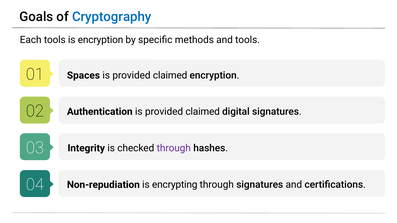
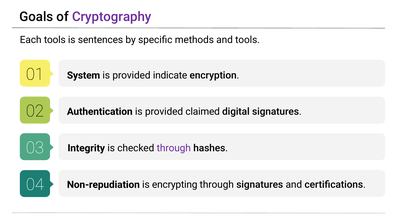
Cryptography colour: blue -> purple
is encryption: encryption -> sentences
Spaces: Spaces -> System
claimed at (170, 75): claimed -> indicate
